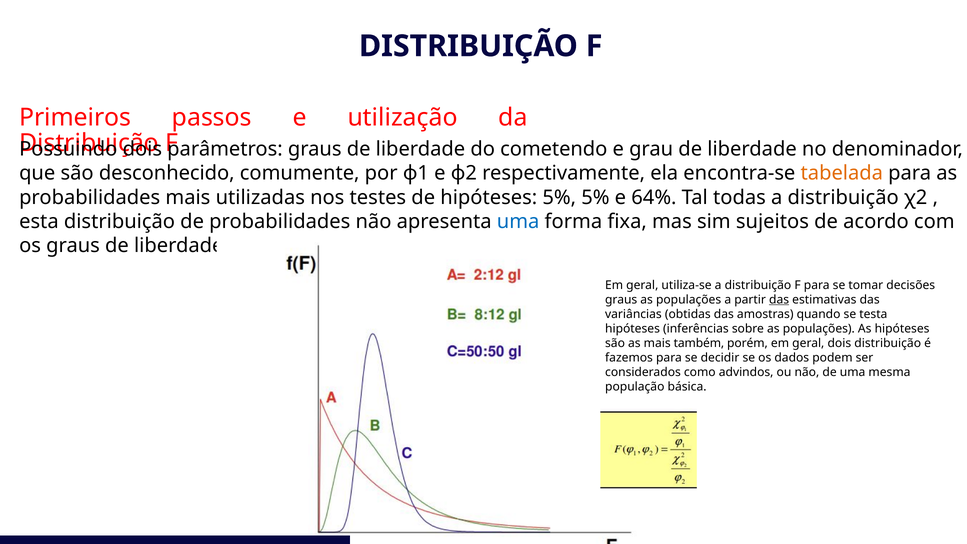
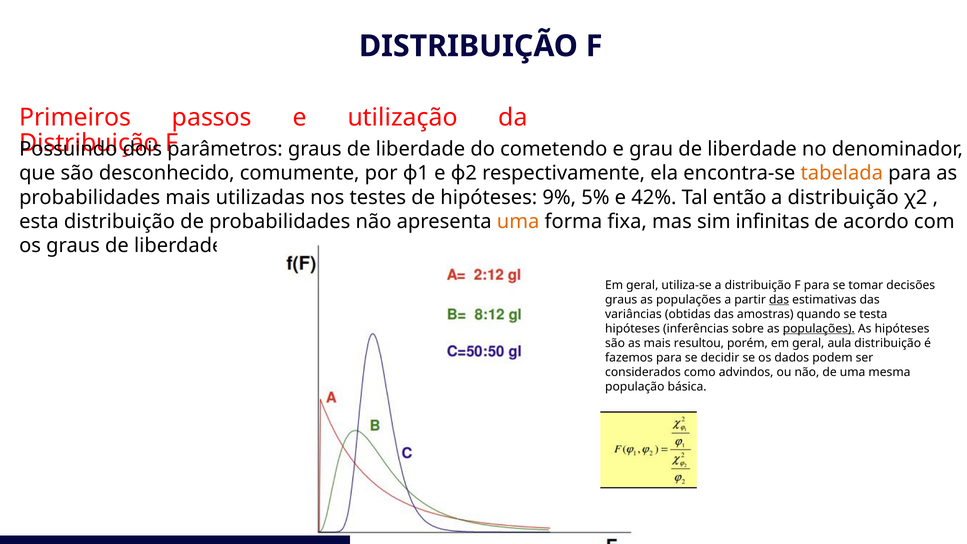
hipóteses 5%: 5% -> 9%
64%: 64% -> 42%
todas: todas -> então
uma at (518, 222) colour: blue -> orange
sujeitos: sujeitos -> infinitas
populações at (819, 329) underline: none -> present
também: também -> resultou
geral dois: dois -> aula
